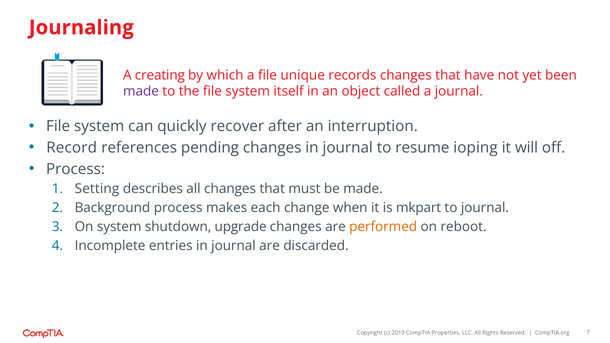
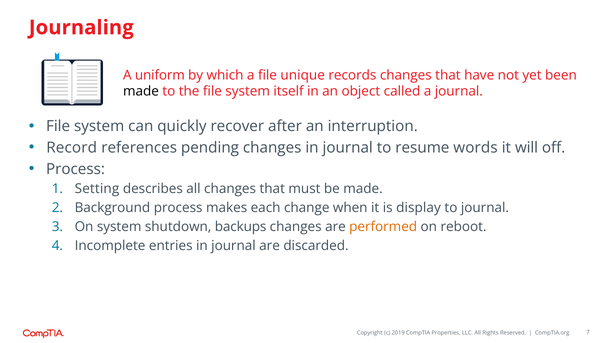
creating: creating -> uniform
made at (141, 91) colour: purple -> black
ioping: ioping -> words
mkpart: mkpart -> display
upgrade: upgrade -> backups
